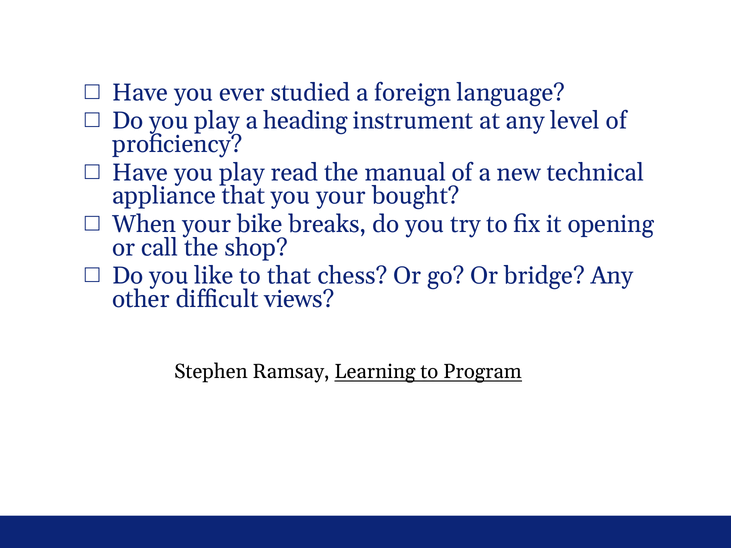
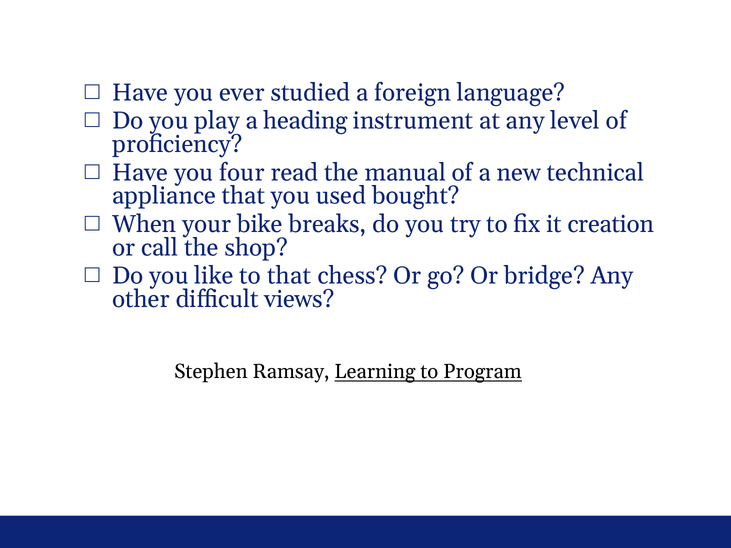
Have you play: play -> four
you your: your -> used
opening: opening -> creation
